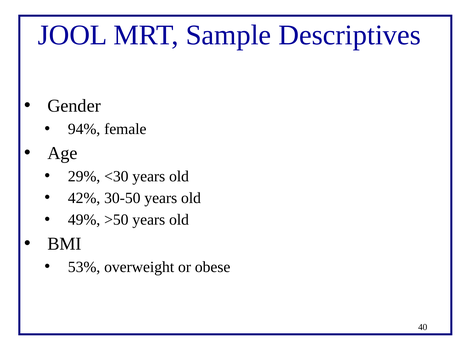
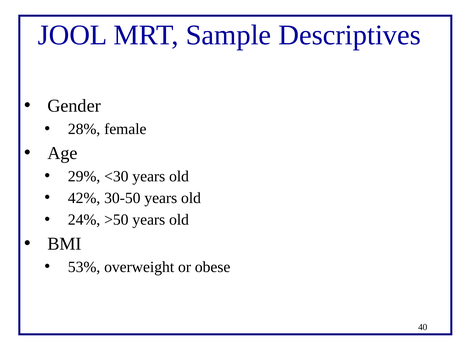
94%: 94% -> 28%
49%: 49% -> 24%
